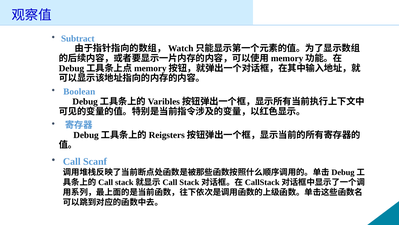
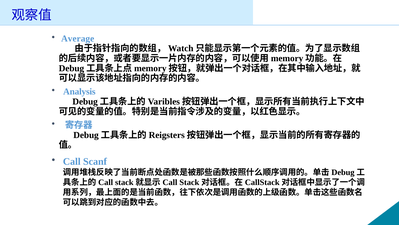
Subtract: Subtract -> Average
Boolean: Boolean -> Analysis
